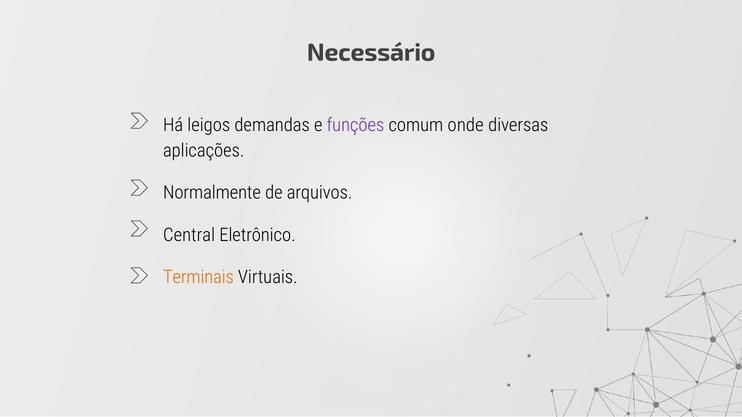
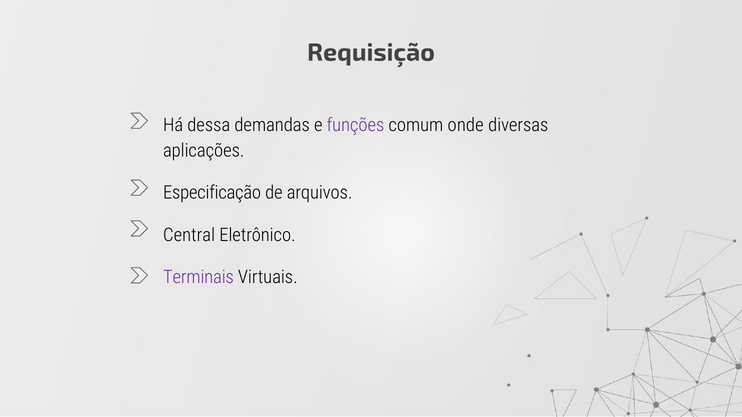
Necessário: Necessário -> Requisição
leigos: leigos -> dessa
Normalmente: Normalmente -> Especificação
Terminais colour: orange -> purple
